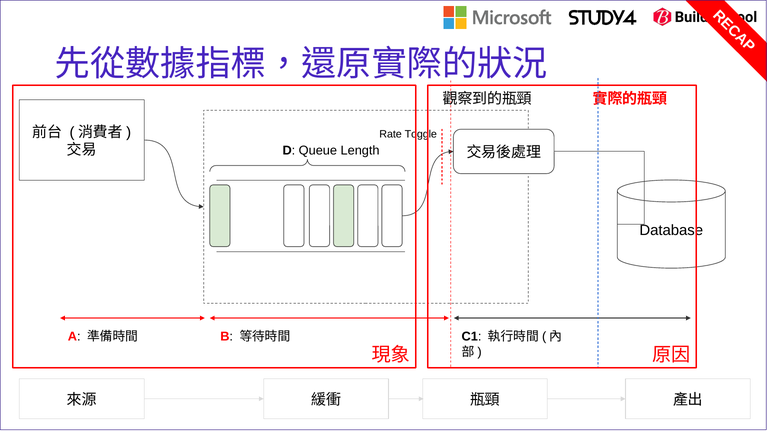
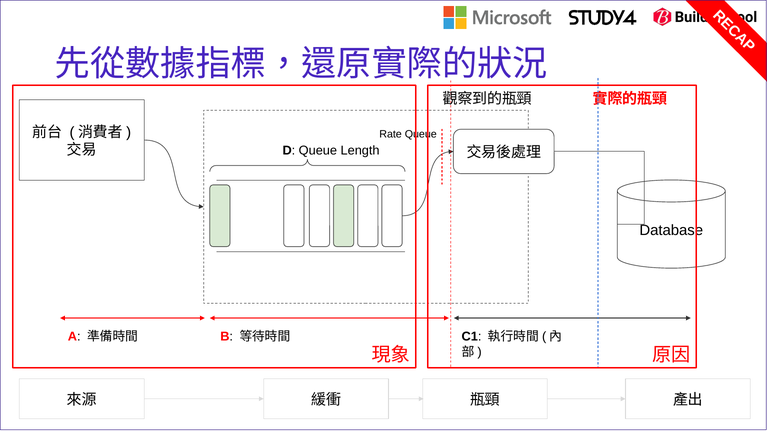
Rate Toggle: Toggle -> Queue
